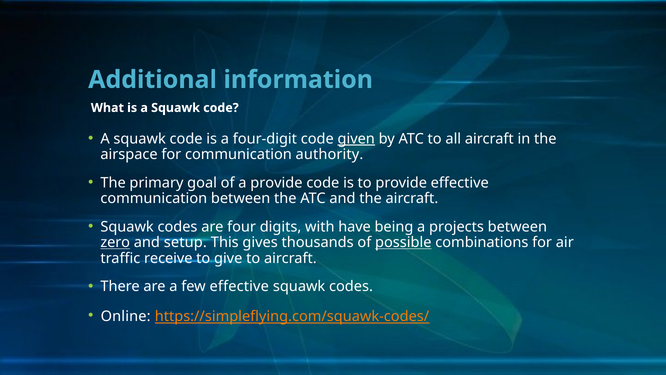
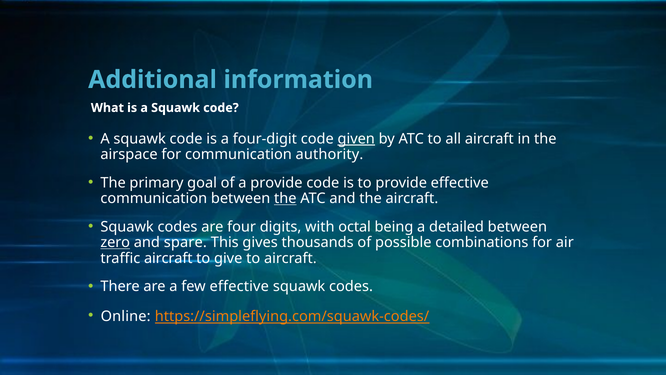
the at (285, 198) underline: none -> present
have: have -> octal
projects: projects -> detailed
setup: setup -> spare
possible underline: present -> none
traffic receive: receive -> aircraft
